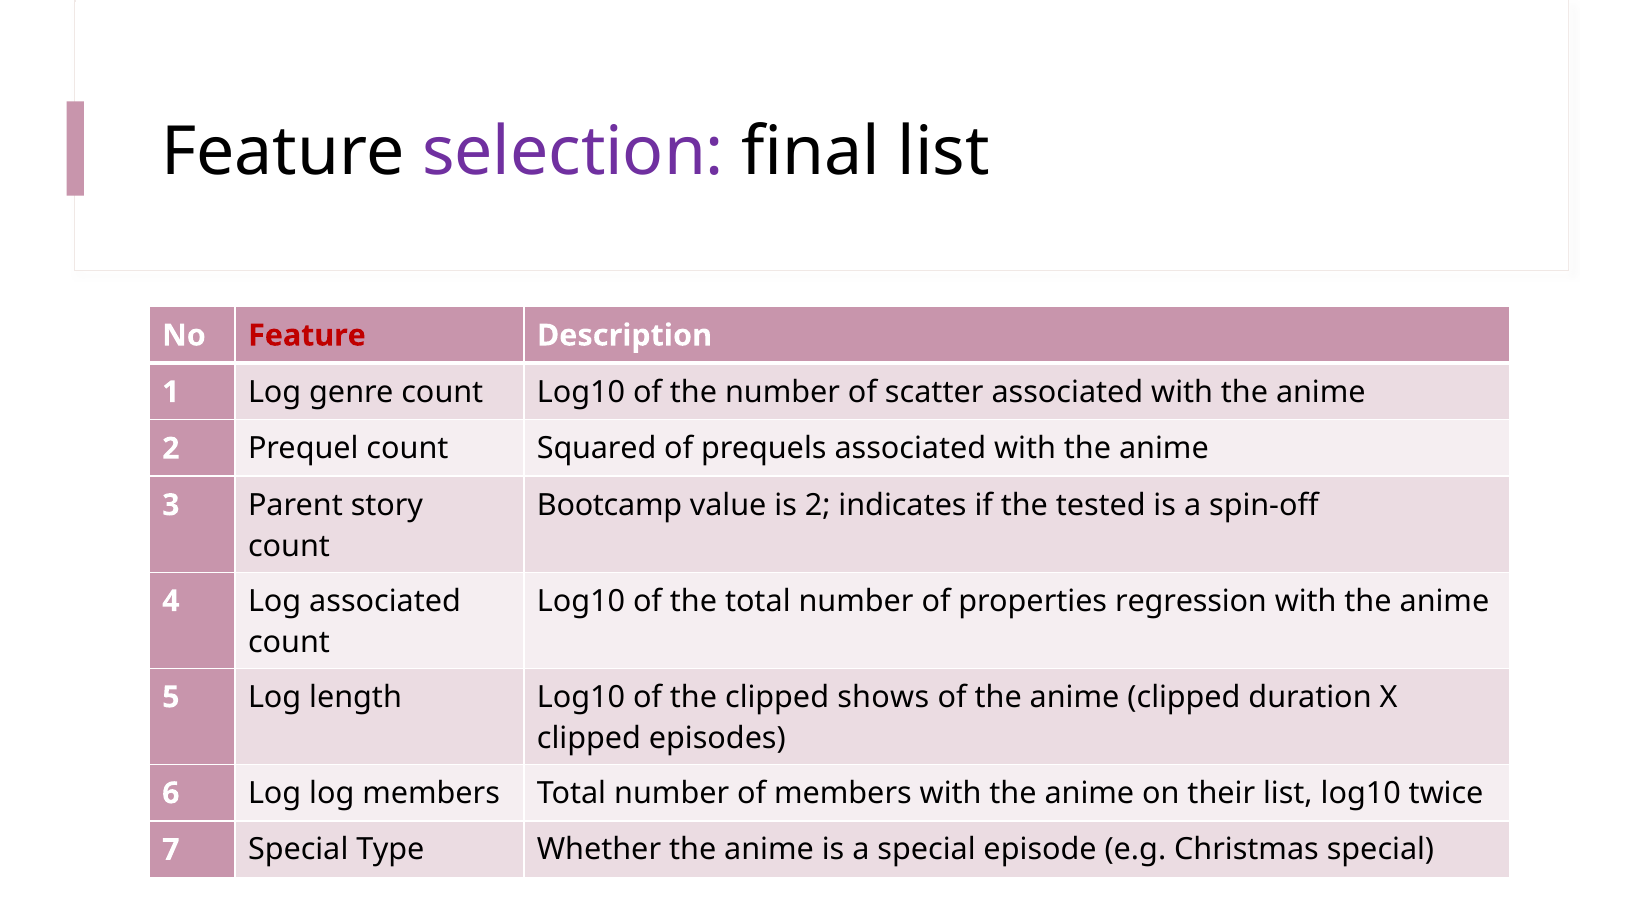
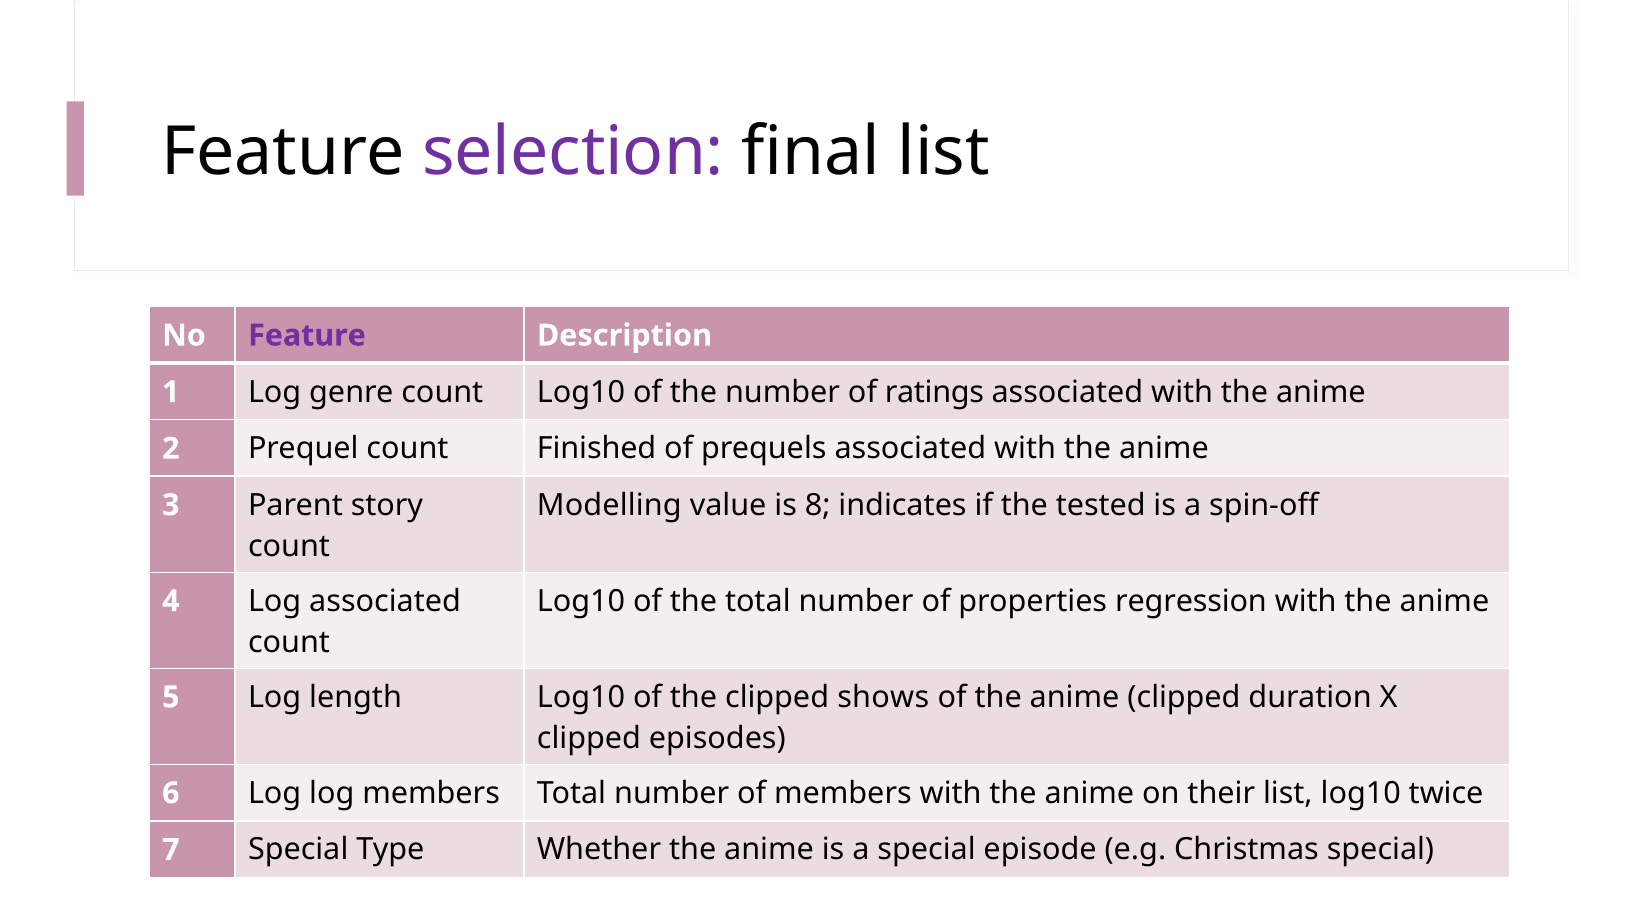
Feature at (307, 336) colour: red -> purple
scatter: scatter -> ratings
Squared: Squared -> Finished
Bootcamp: Bootcamp -> Modelling
is 2: 2 -> 8
